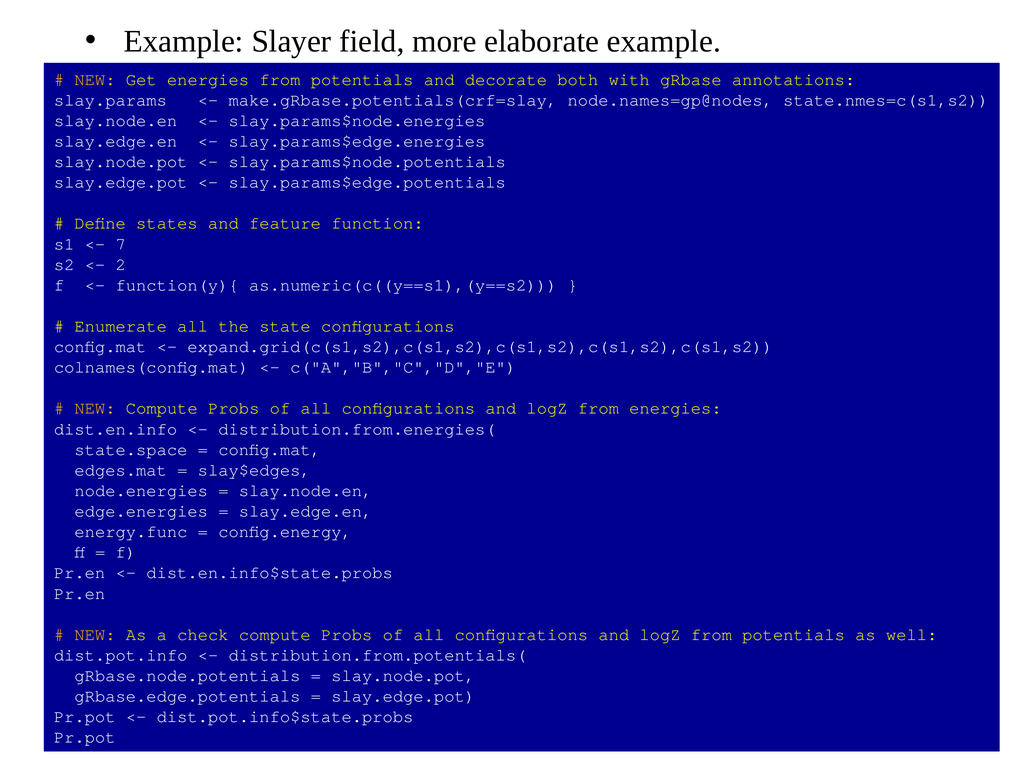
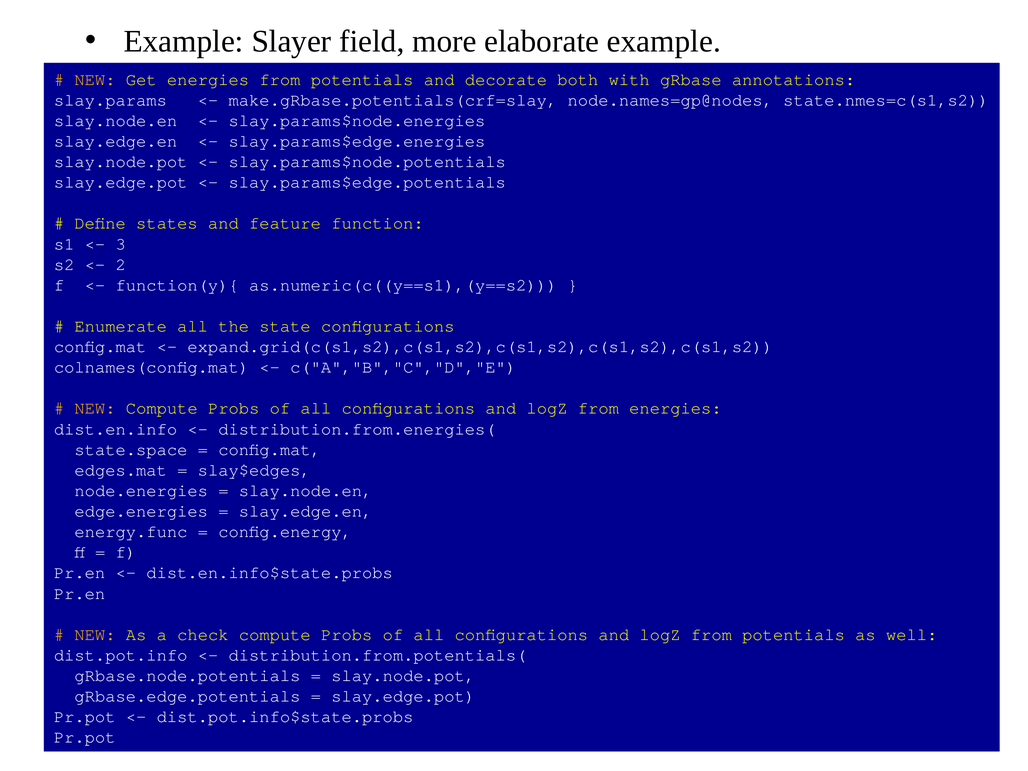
7: 7 -> 3
